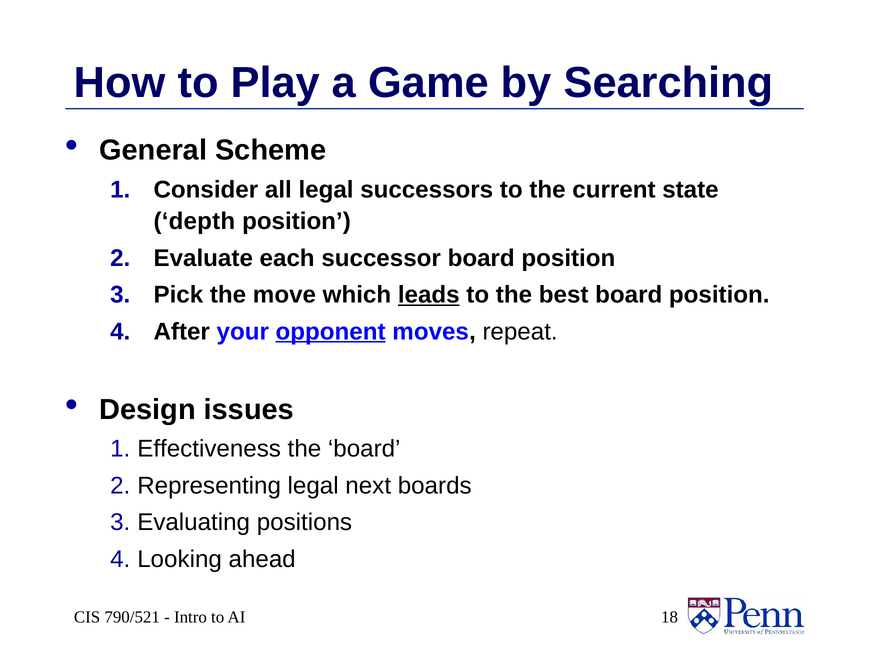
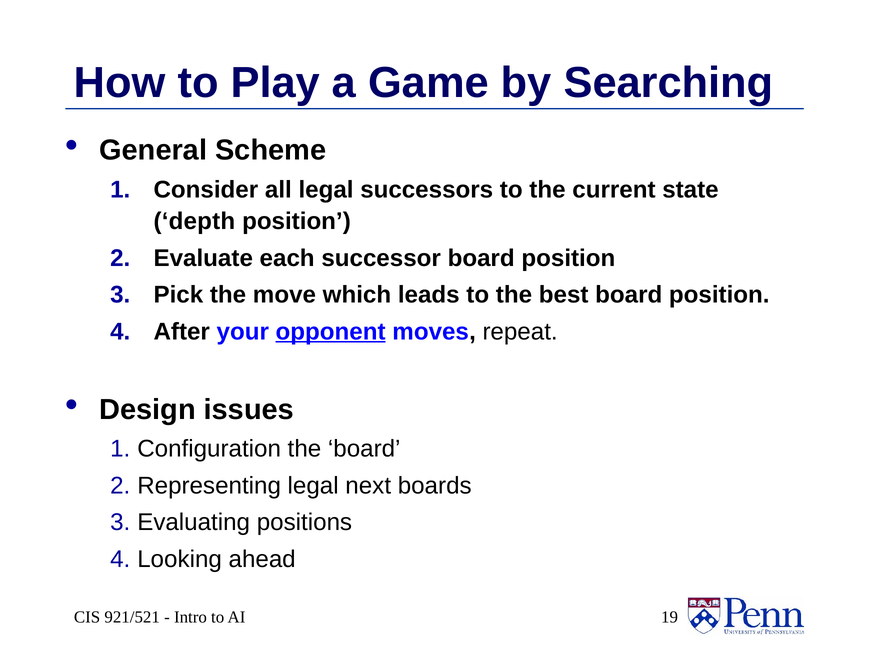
leads underline: present -> none
Effectiveness: Effectiveness -> Configuration
790/521: 790/521 -> 921/521
18: 18 -> 19
